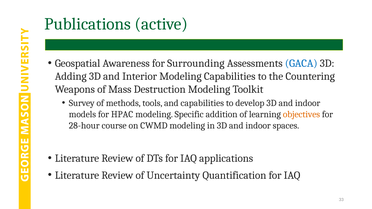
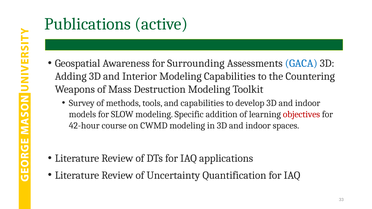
HPAC: HPAC -> SLOW
objectives colour: orange -> red
28-hour: 28-hour -> 42-hour
